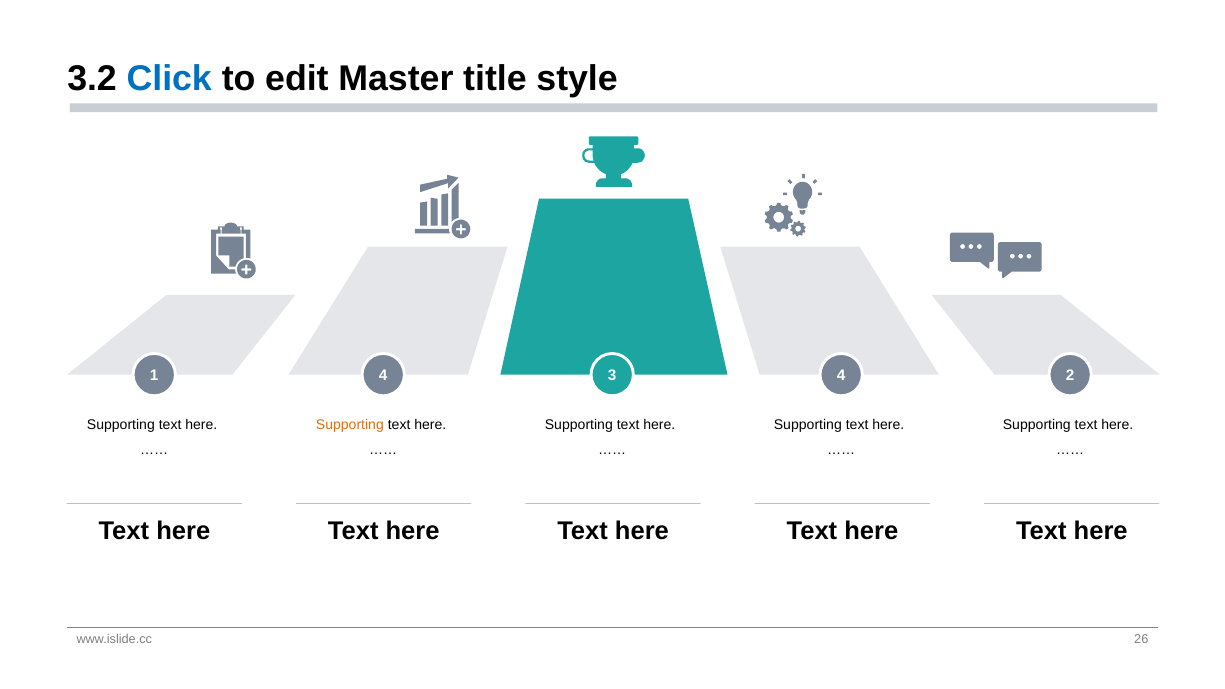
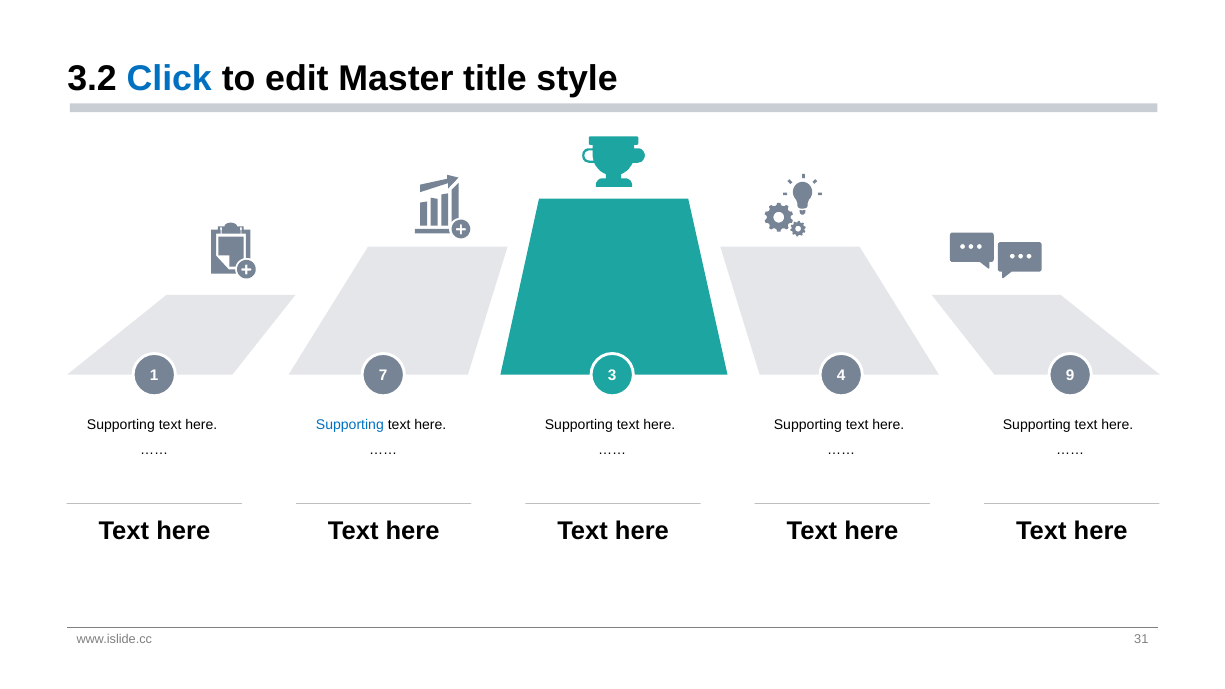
1 4: 4 -> 7
2: 2 -> 9
Supporting at (350, 425) colour: orange -> blue
26: 26 -> 31
